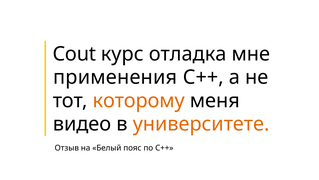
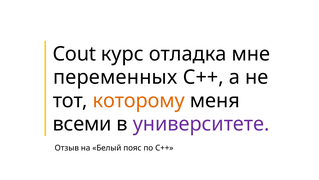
применения: применения -> переменных
видео: видео -> всеми
университете colour: orange -> purple
